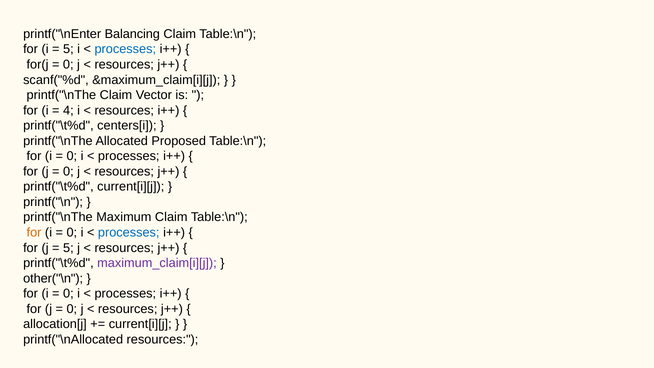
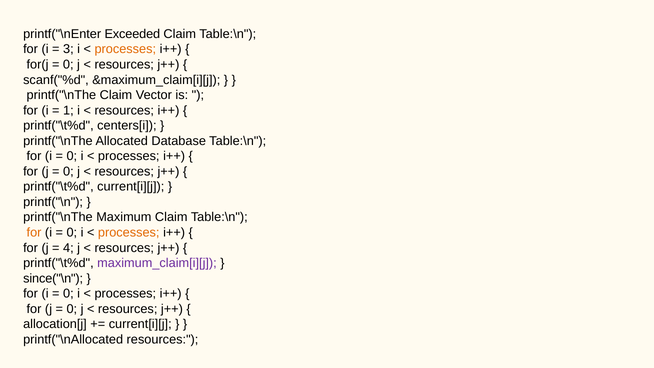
Balancing: Balancing -> Exceeded
5 at (68, 49): 5 -> 3
processes at (125, 49) colour: blue -> orange
4: 4 -> 1
Proposed: Proposed -> Database
processes at (129, 232) colour: blue -> orange
5 at (68, 248): 5 -> 4
other("\n: other("\n -> since("\n
